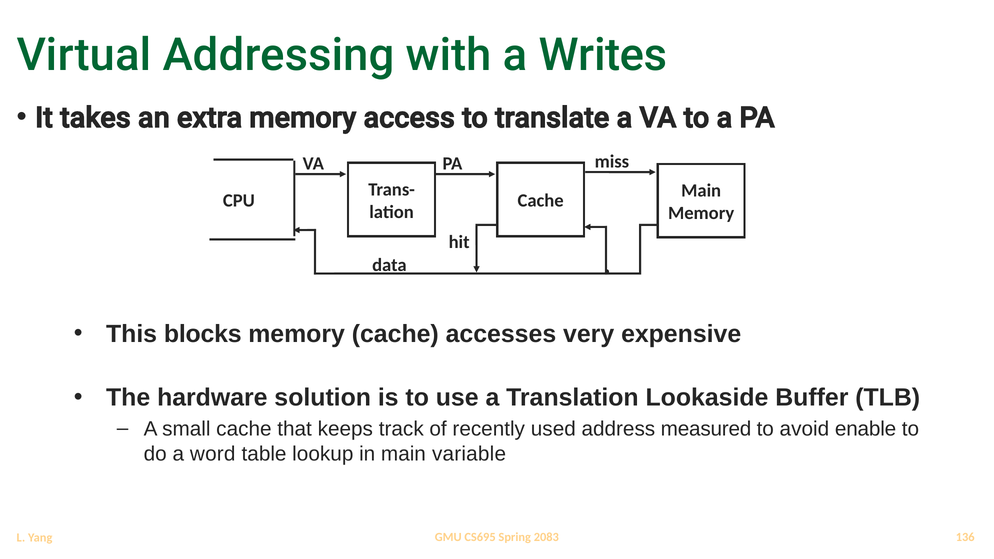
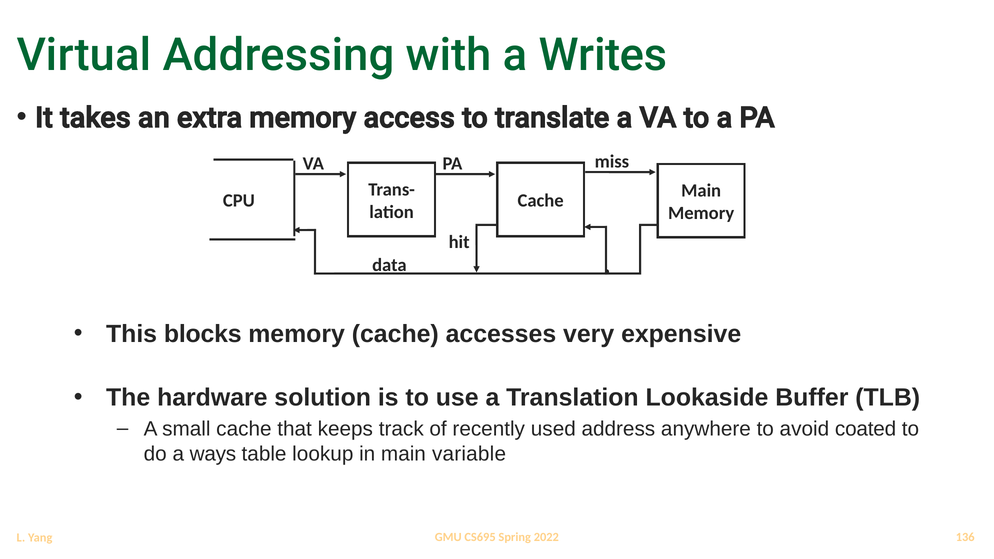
measured: measured -> anywhere
enable: enable -> coated
word: word -> ways
2083: 2083 -> 2022
